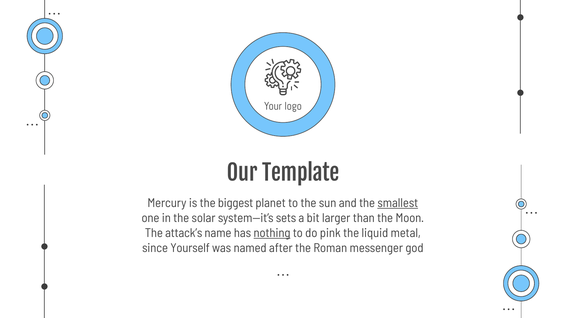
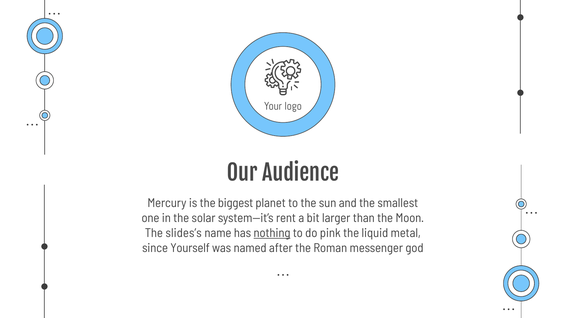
Template: Template -> Audience
smallest underline: present -> none
sets: sets -> rent
attack’s: attack’s -> slides’s
